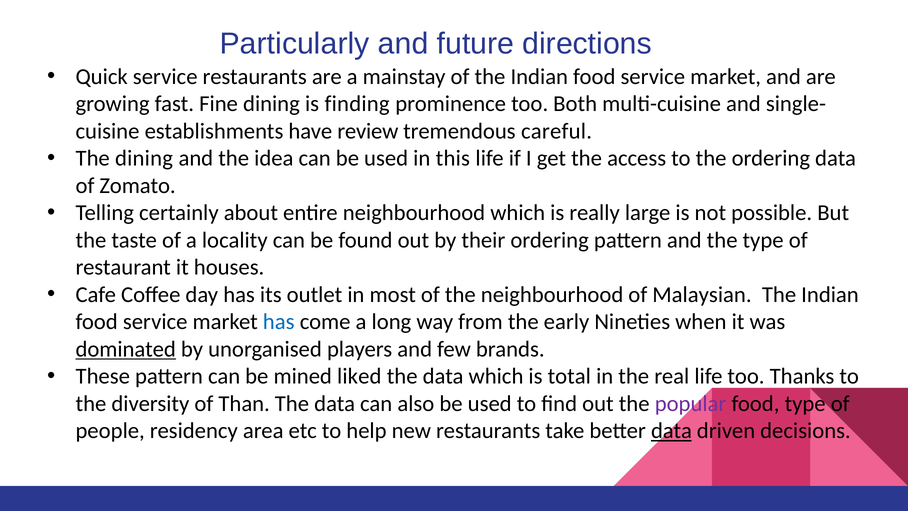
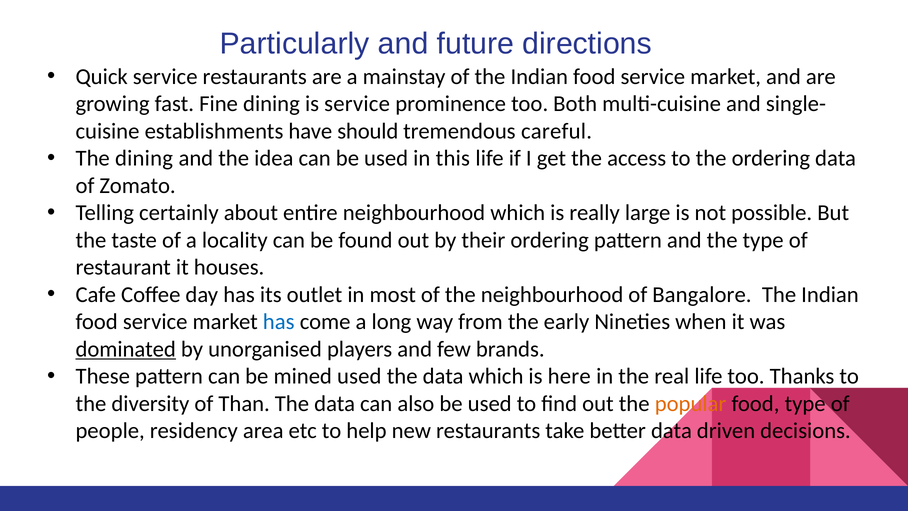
is finding: finding -> service
review: review -> should
Malaysian: Malaysian -> Bangalore
mined liked: liked -> used
total: total -> here
popular colour: purple -> orange
data at (671, 431) underline: present -> none
